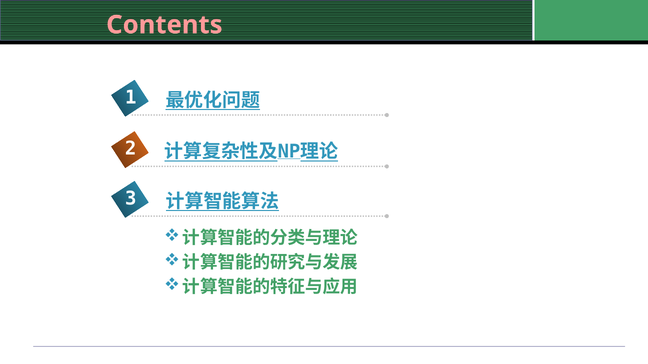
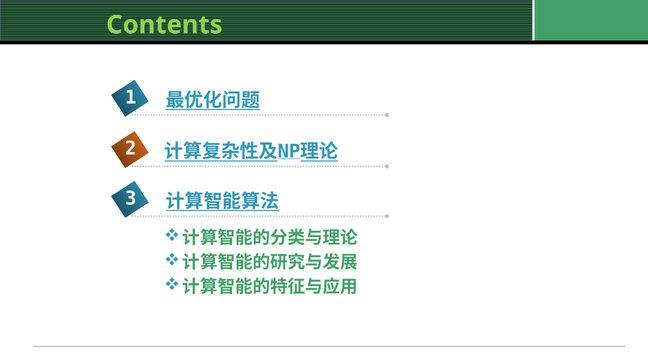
Contents colour: pink -> light green
